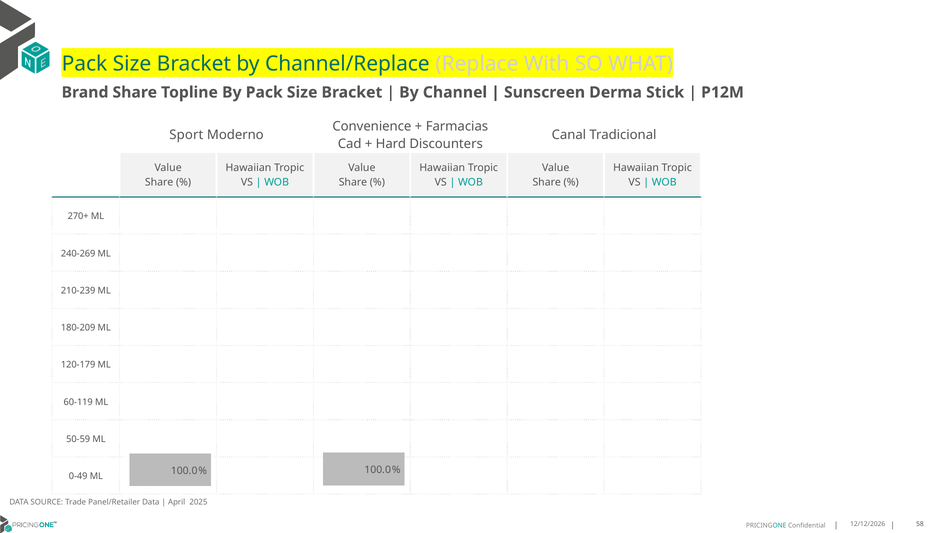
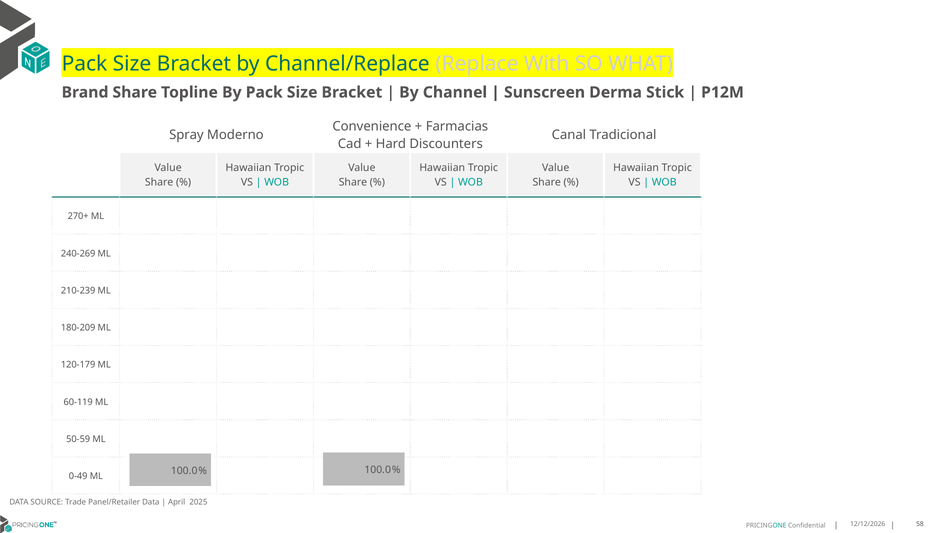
Sport: Sport -> Spray
